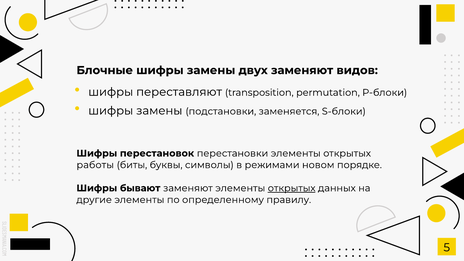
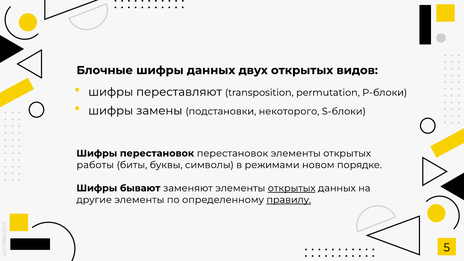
Блочные шифры замены: замены -> данных
двух заменяют: заменяют -> открытых
заменяется: заменяется -> некоторого
перестановок перестановки: перестановки -> перестановок
правилу underline: none -> present
